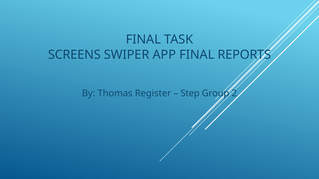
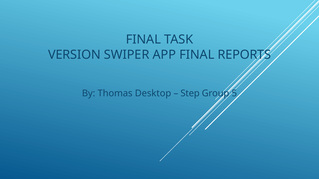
SCREENS: SCREENS -> VERSION
Register: Register -> Desktop
2: 2 -> 5
